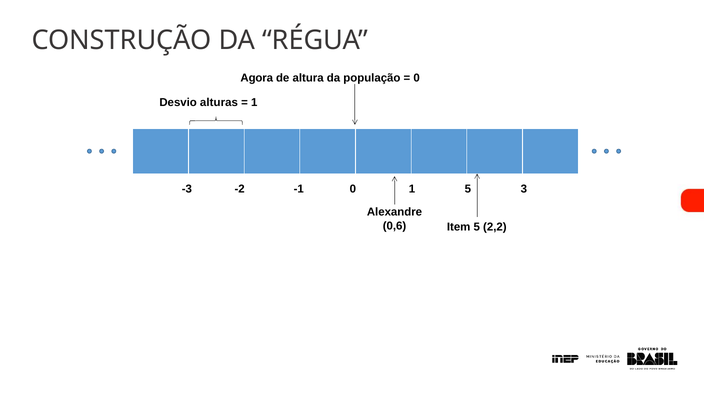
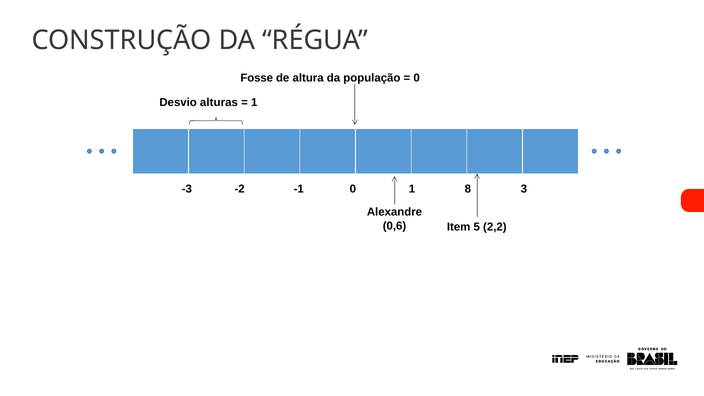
Agora: Agora -> Fosse
1 5: 5 -> 8
